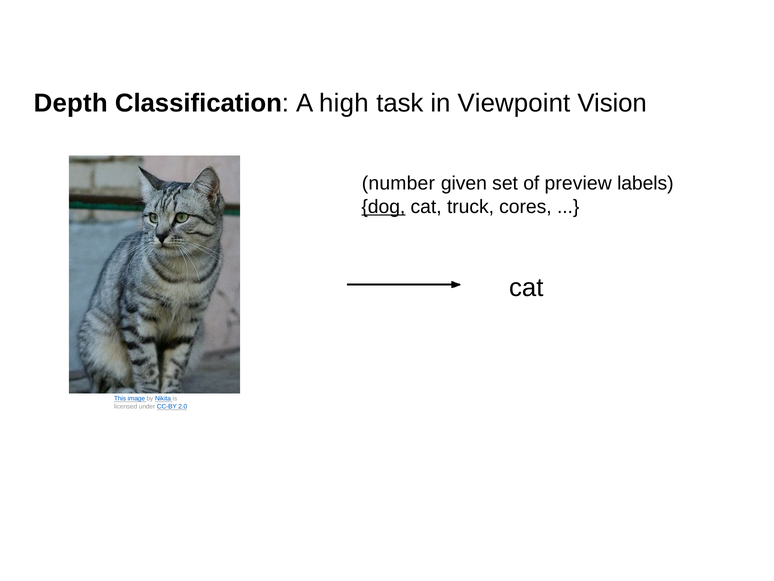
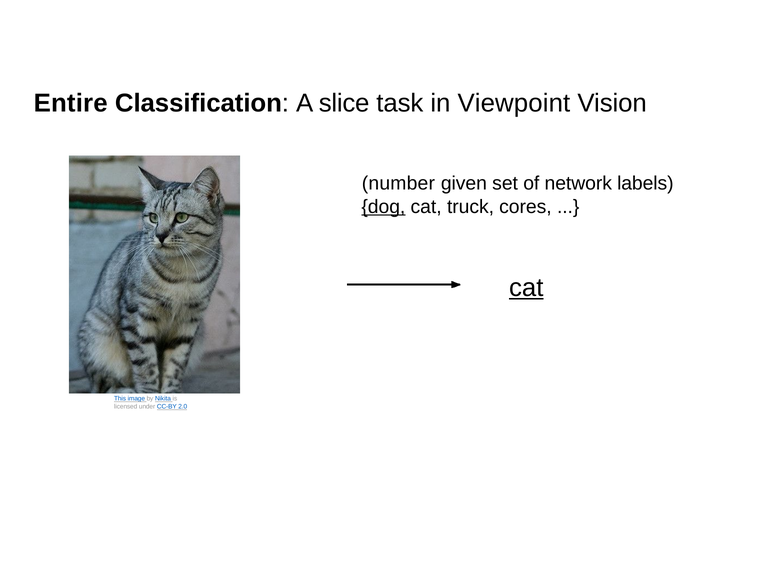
Depth: Depth -> Entire
high: high -> slice
preview: preview -> network
cat at (526, 288) underline: none -> present
